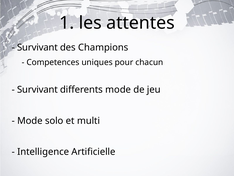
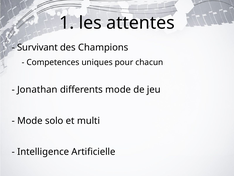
Survivant at (37, 89): Survivant -> Jonathan
